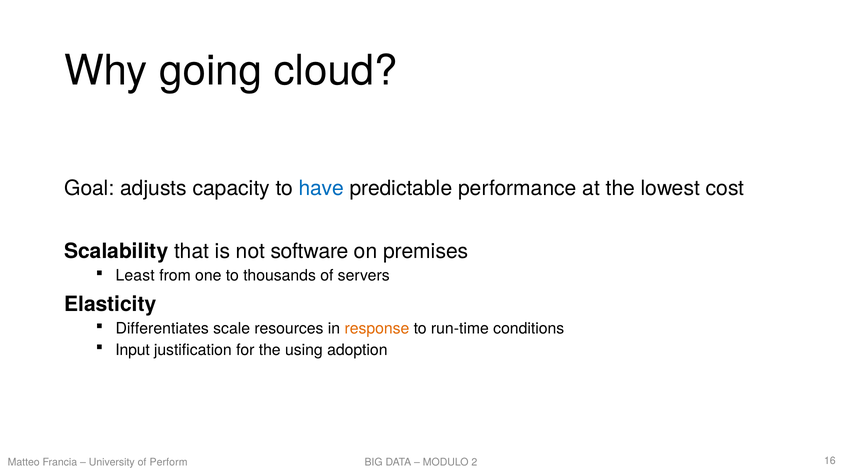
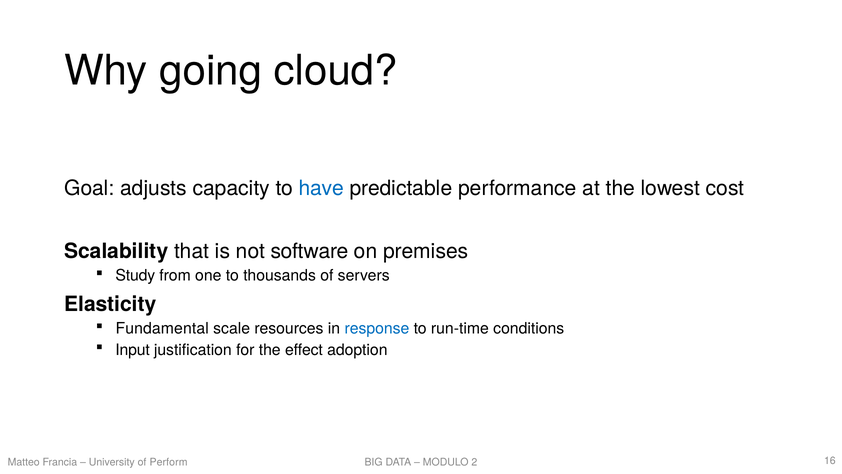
Least: Least -> Study
Differentiates: Differentiates -> Fundamental
response colour: orange -> blue
using: using -> effect
